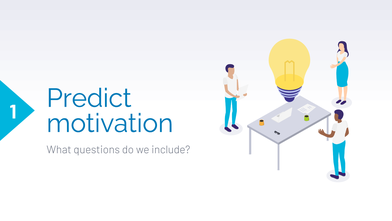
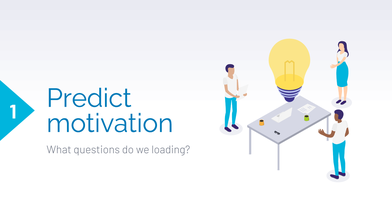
include: include -> loading
